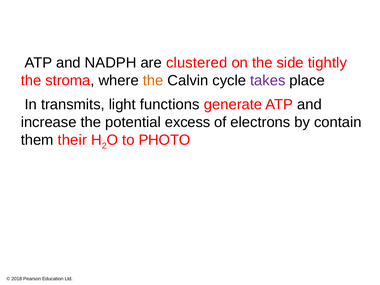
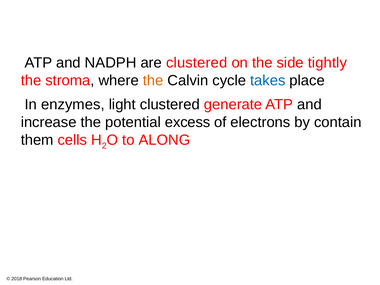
takes colour: purple -> blue
transmits: transmits -> enzymes
light functions: functions -> clustered
their: their -> cells
PHOTO: PHOTO -> ALONG
